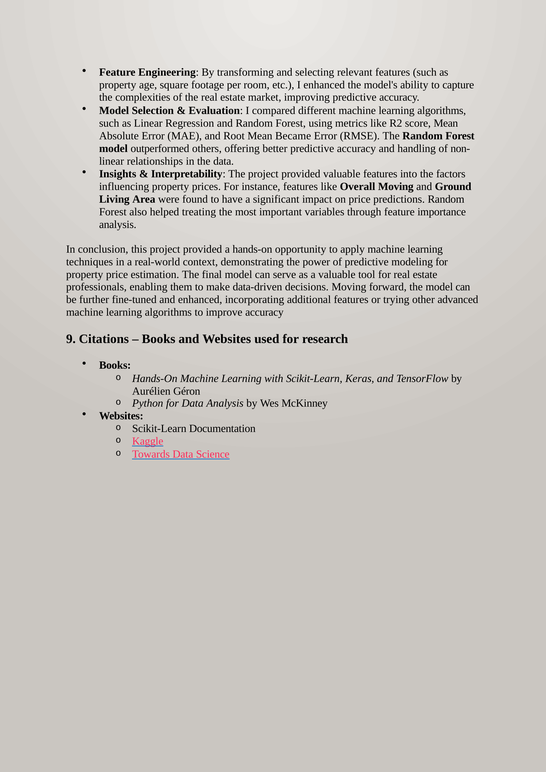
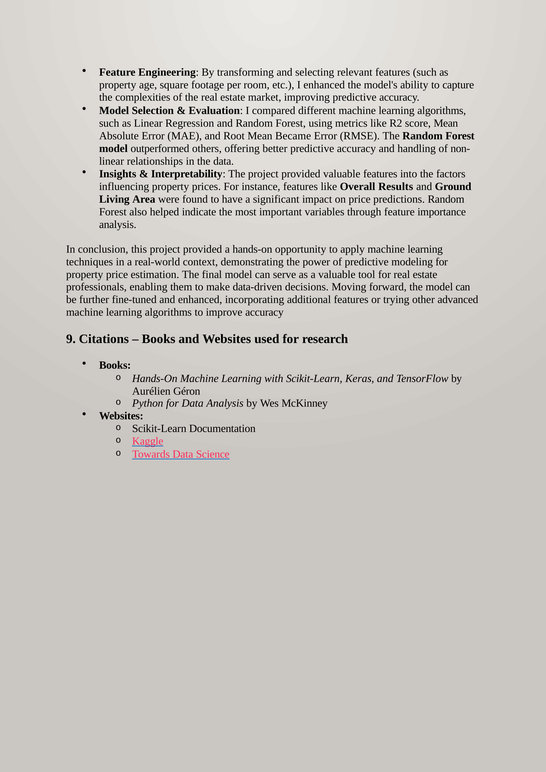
Overall Moving: Moving -> Results
treating: treating -> indicate
